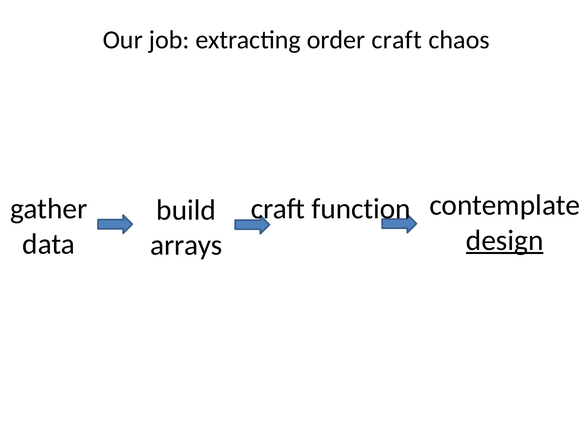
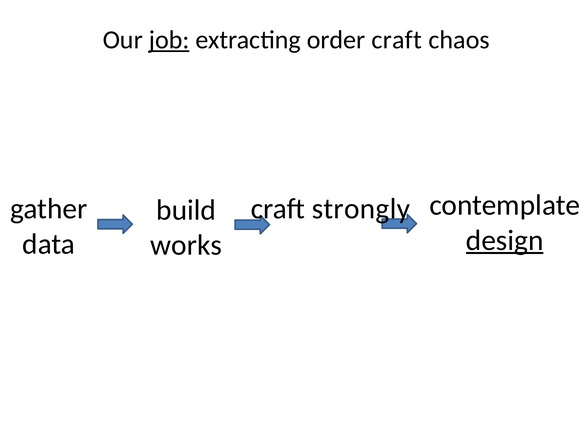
job underline: none -> present
function: function -> strongly
arrays: arrays -> works
